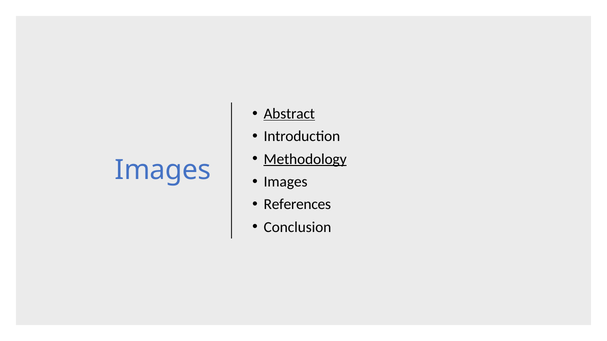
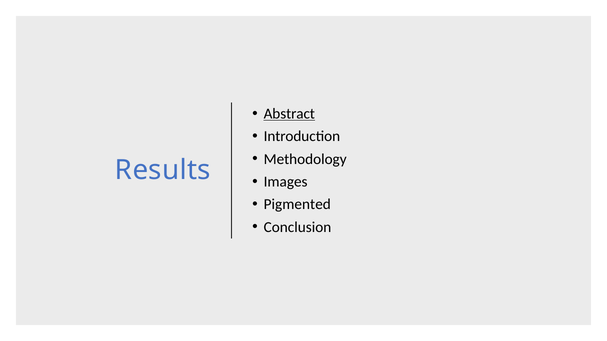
Methodology underline: present -> none
Images at (163, 171): Images -> Results
References: References -> Pigmented
